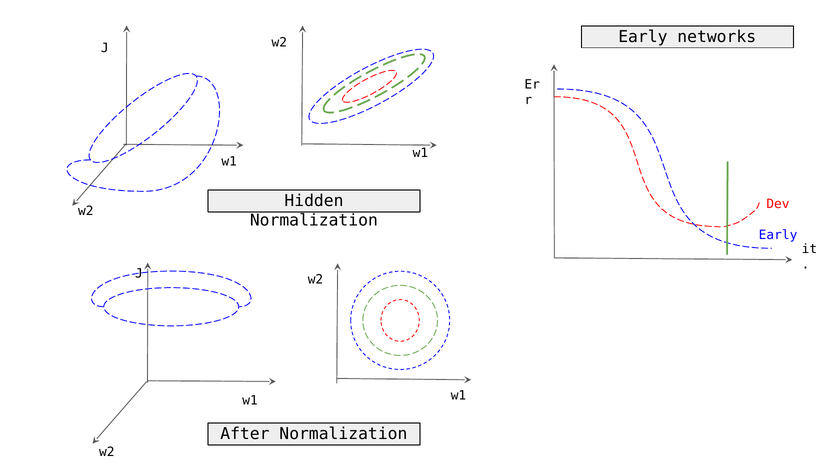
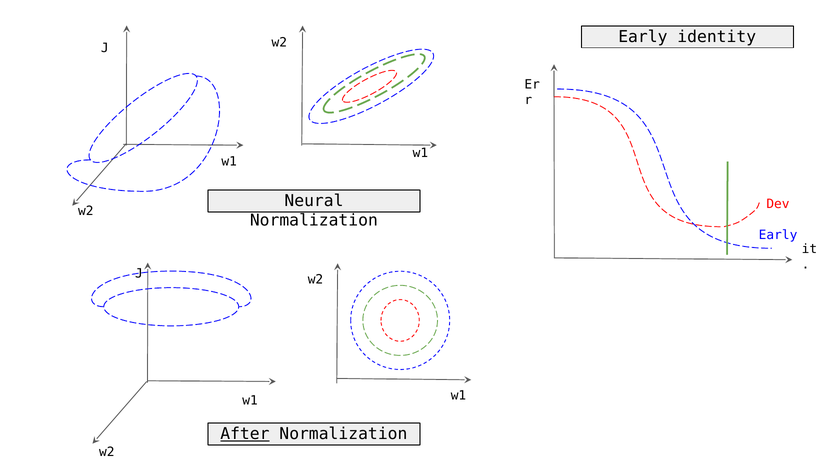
networks: networks -> identity
Hidden: Hidden -> Neural
After underline: none -> present
